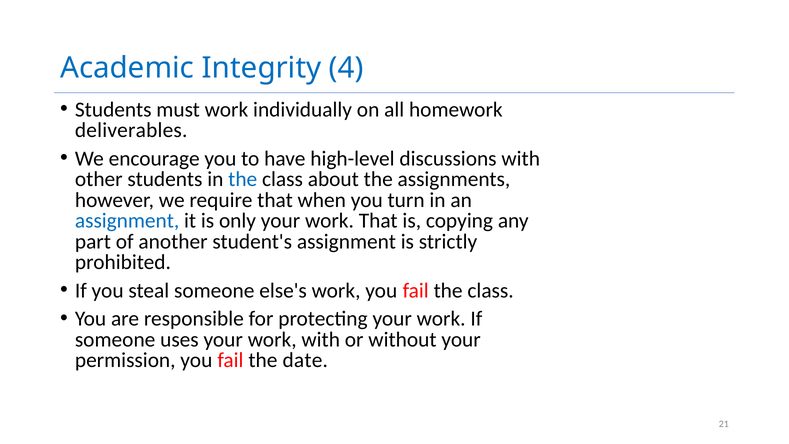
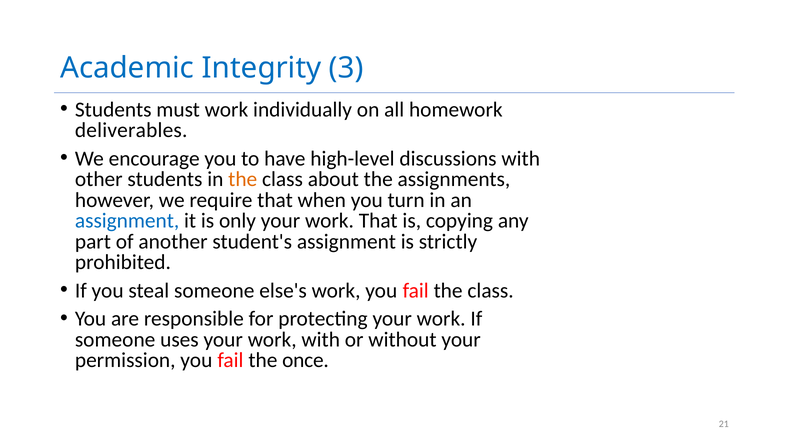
4: 4 -> 3
the at (243, 179) colour: blue -> orange
date: date -> once
